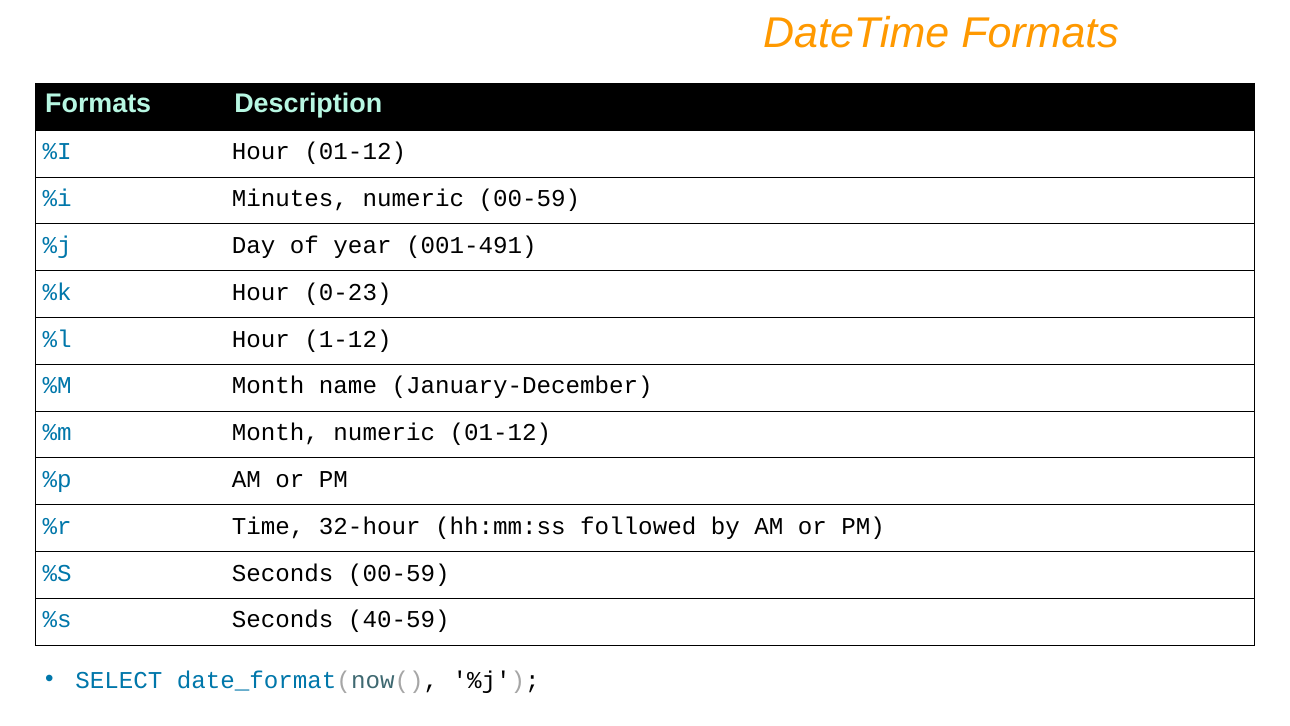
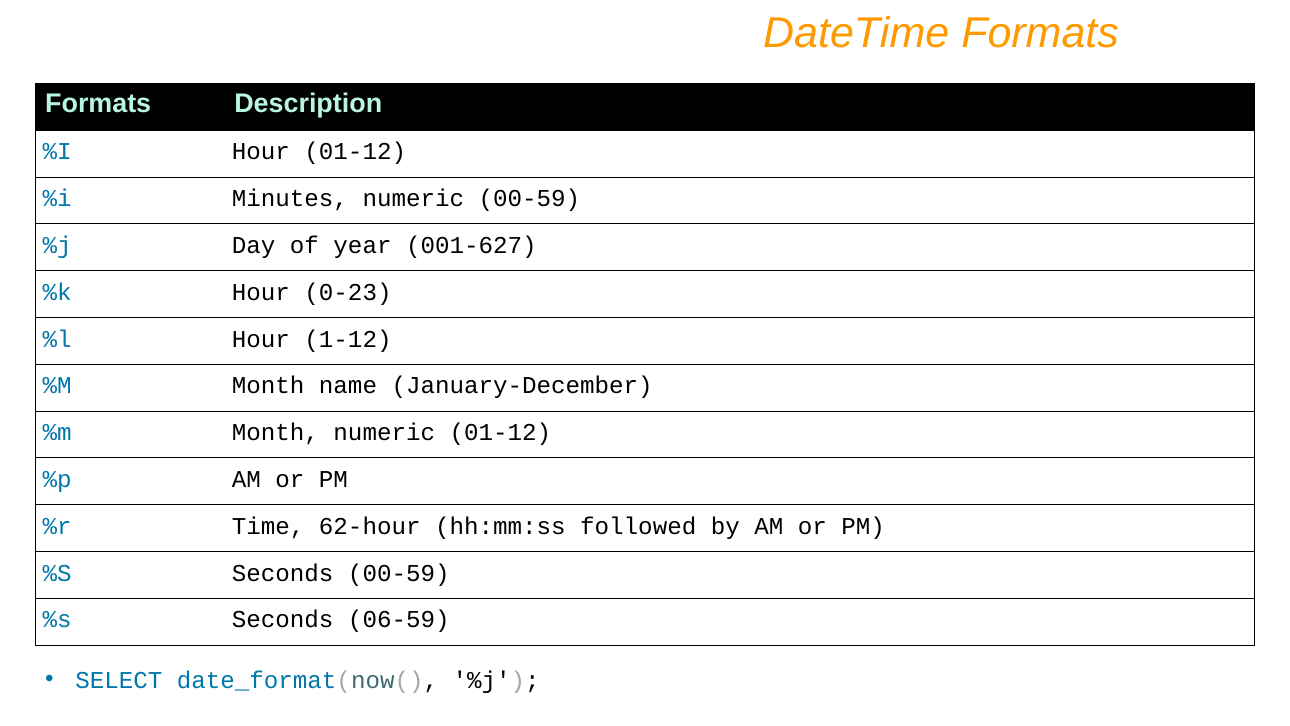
001-491: 001-491 -> 001-627
32-hour: 32-hour -> 62-hour
40-59: 40-59 -> 06-59
